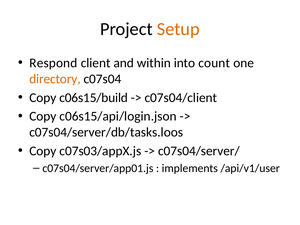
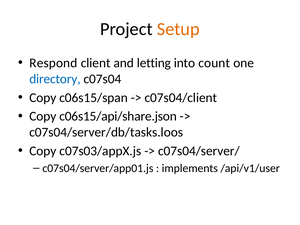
within: within -> letting
directory colour: orange -> blue
c06s15/build: c06s15/build -> c06s15/span
c06s15/api/login.json: c06s15/api/login.json -> c06s15/api/share.json
